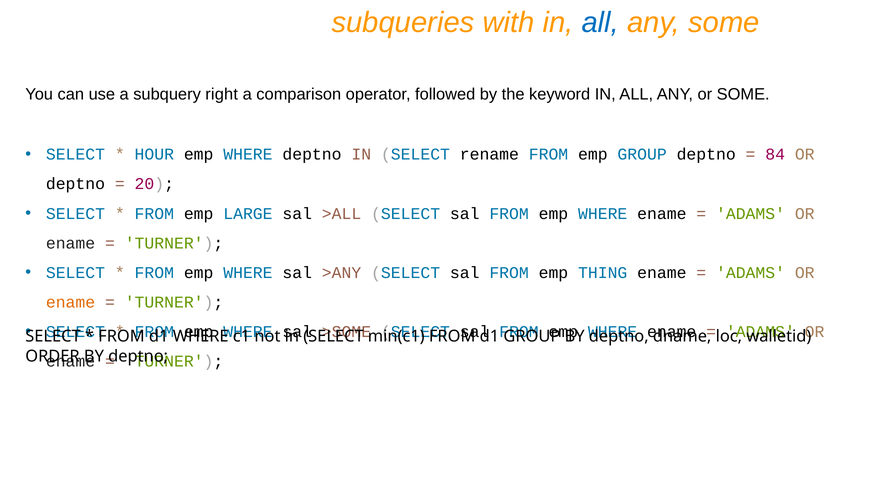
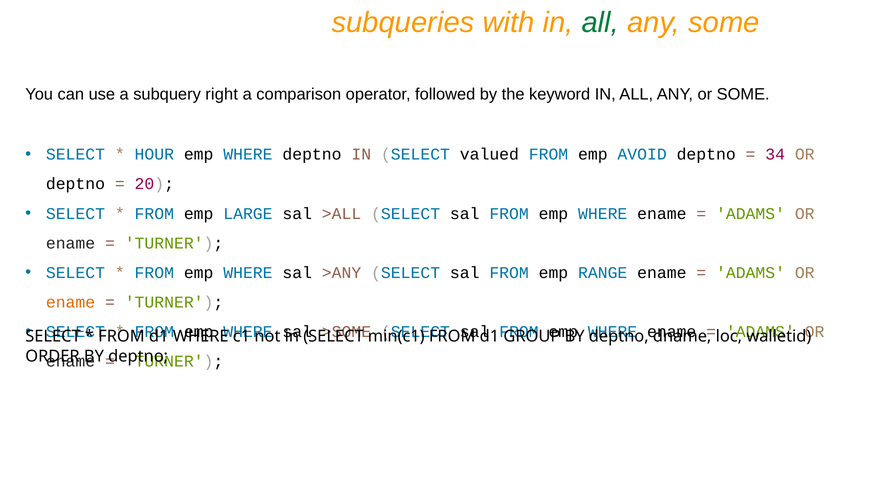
all at (600, 23) colour: blue -> green
rename: rename -> valued
emp GROUP: GROUP -> AVOID
84: 84 -> 34
THING: THING -> RANGE
